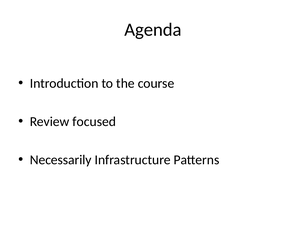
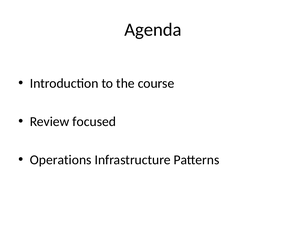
Necessarily: Necessarily -> Operations
